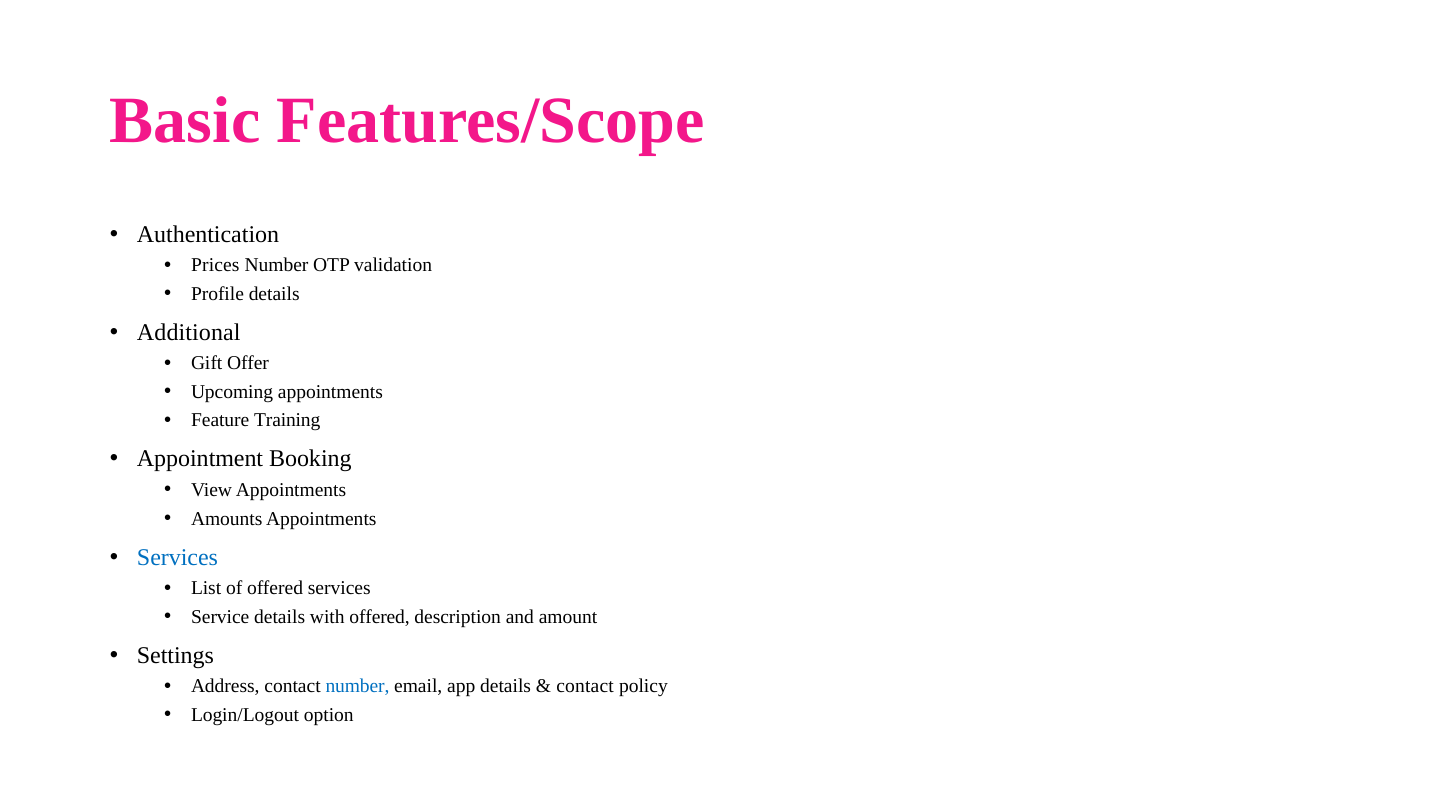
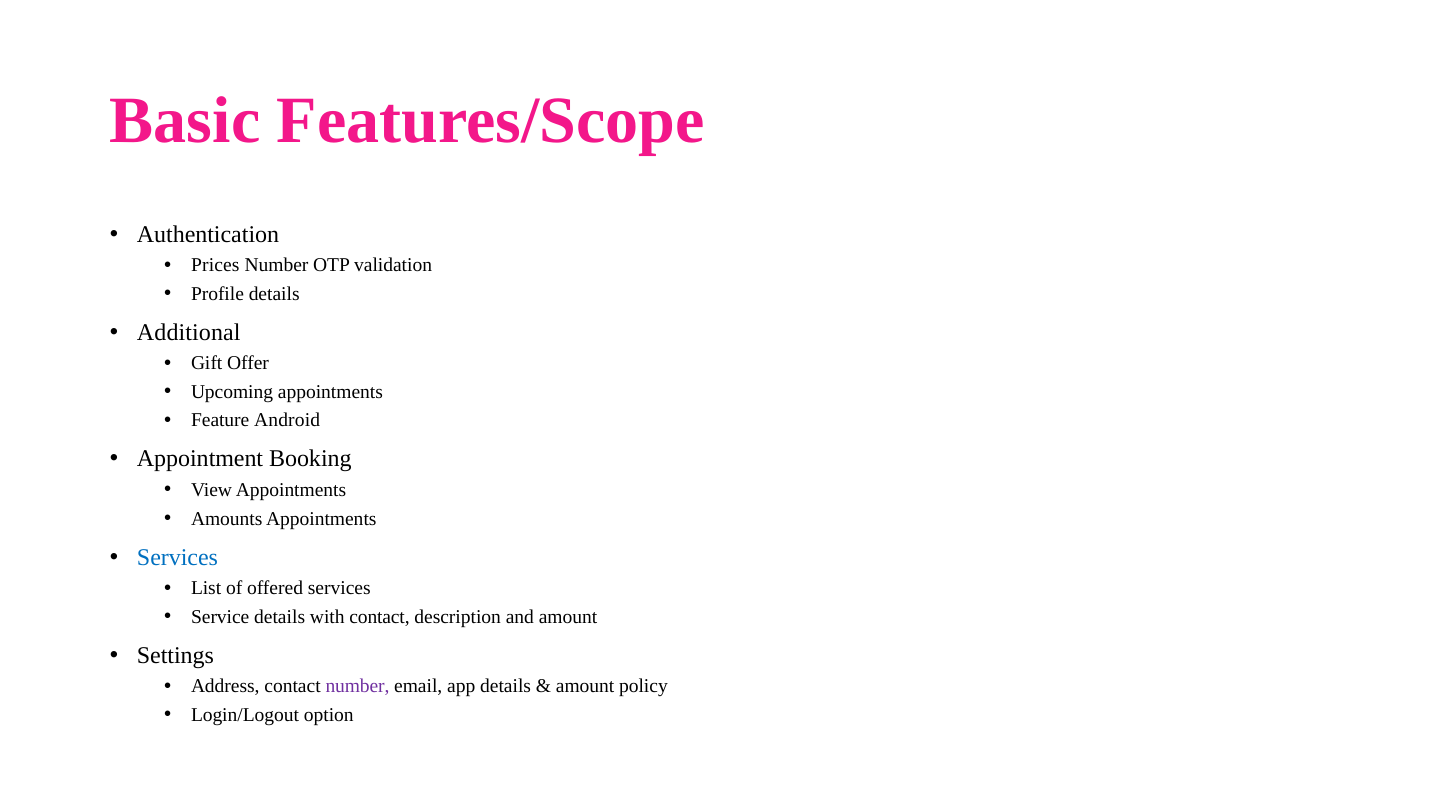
Training: Training -> Android
with offered: offered -> contact
number at (357, 687) colour: blue -> purple
contact at (585, 687): contact -> amount
